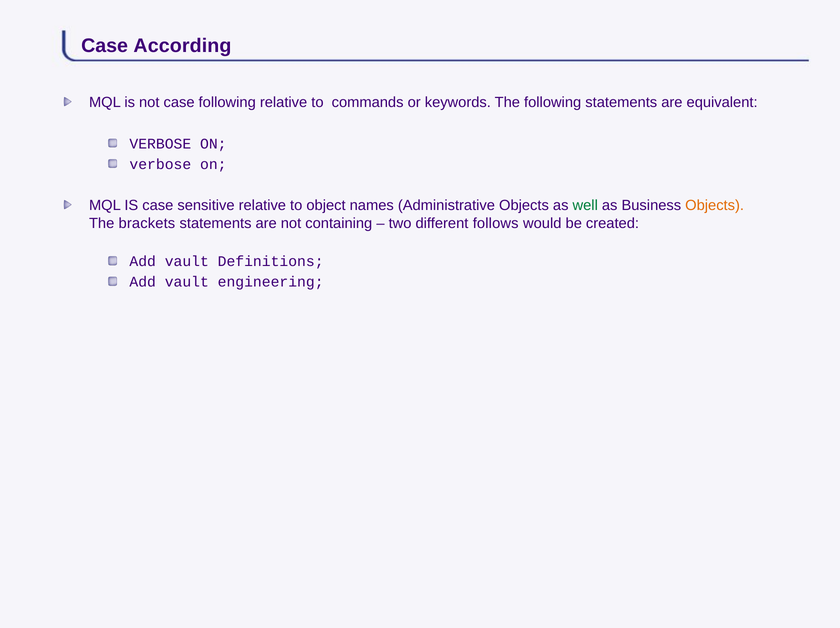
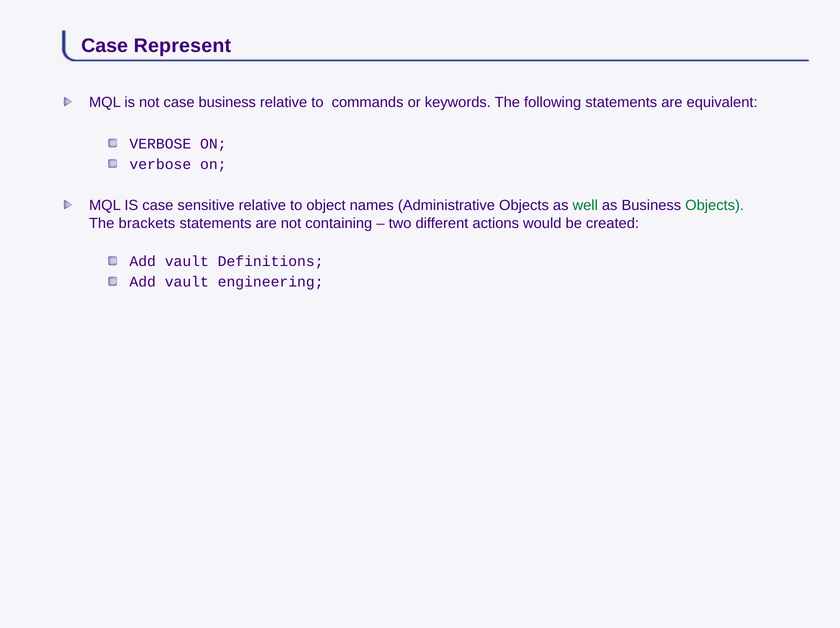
According: According -> Represent
case following: following -> business
Objects at (715, 205) colour: orange -> green
follows: follows -> actions
